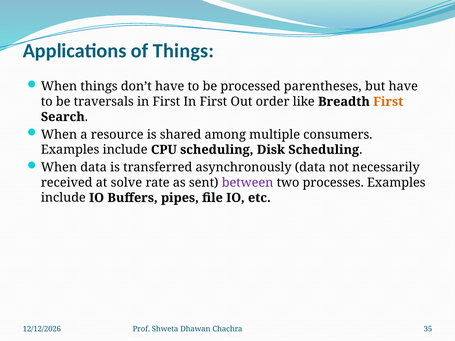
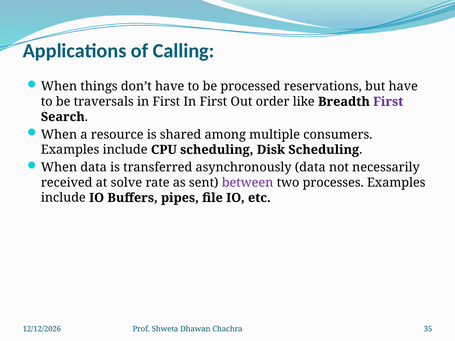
of Things: Things -> Calling
parentheses: parentheses -> reservations
First at (388, 102) colour: orange -> purple
